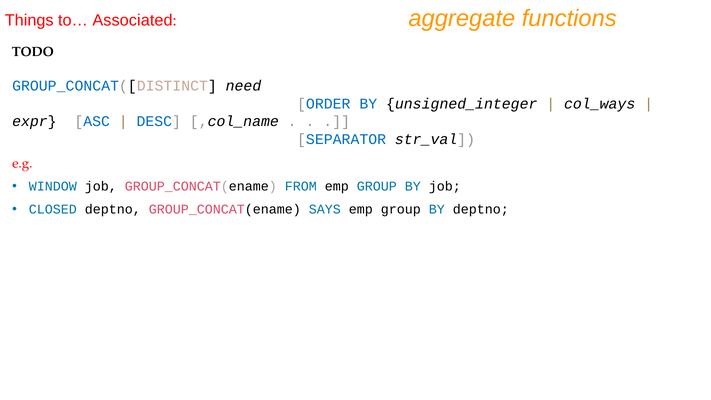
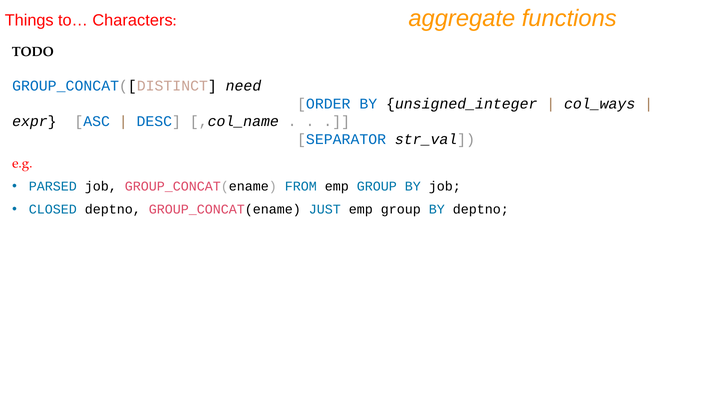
Associated: Associated -> Characters
WINDOW: WINDOW -> PARSED
SAYS: SAYS -> JUST
